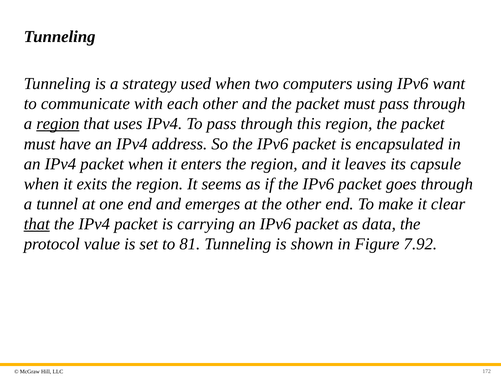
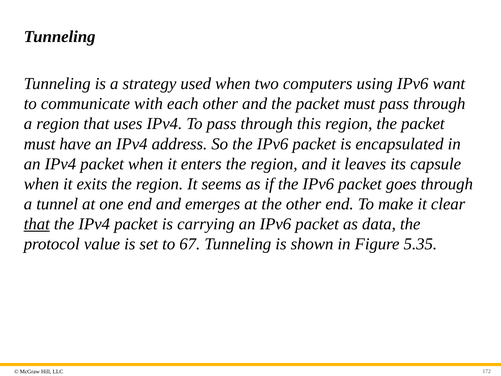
region at (58, 124) underline: present -> none
81: 81 -> 67
7.92: 7.92 -> 5.35
